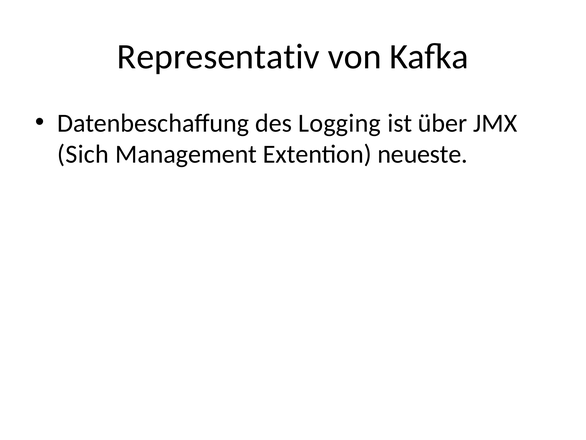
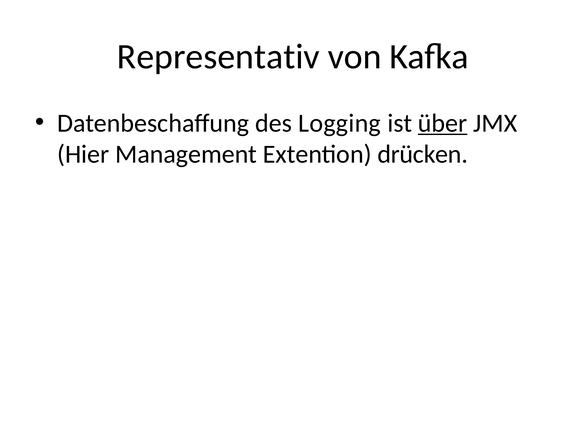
über underline: none -> present
Sich: Sich -> Hier
neueste: neueste -> drücken
